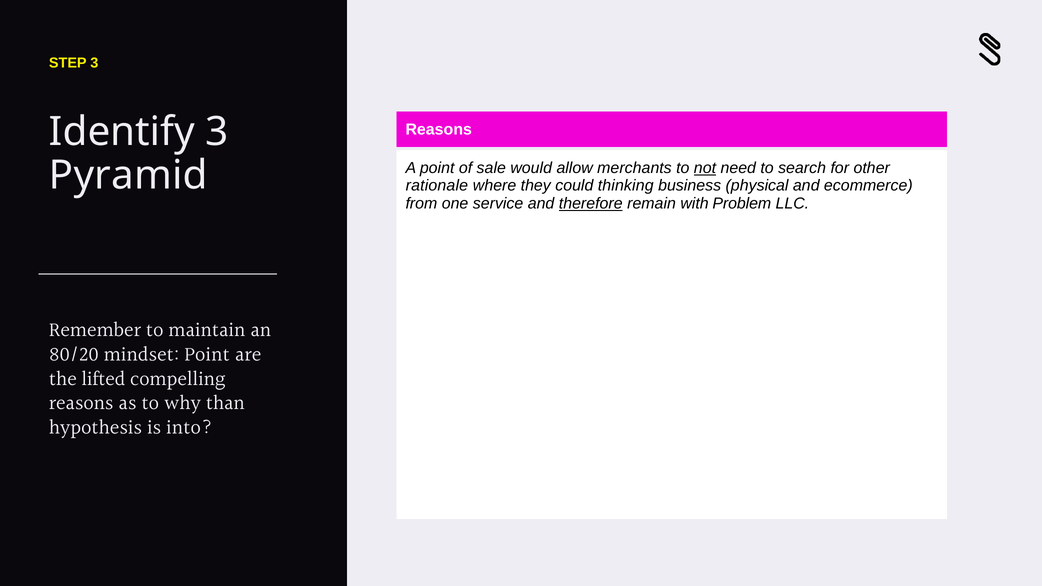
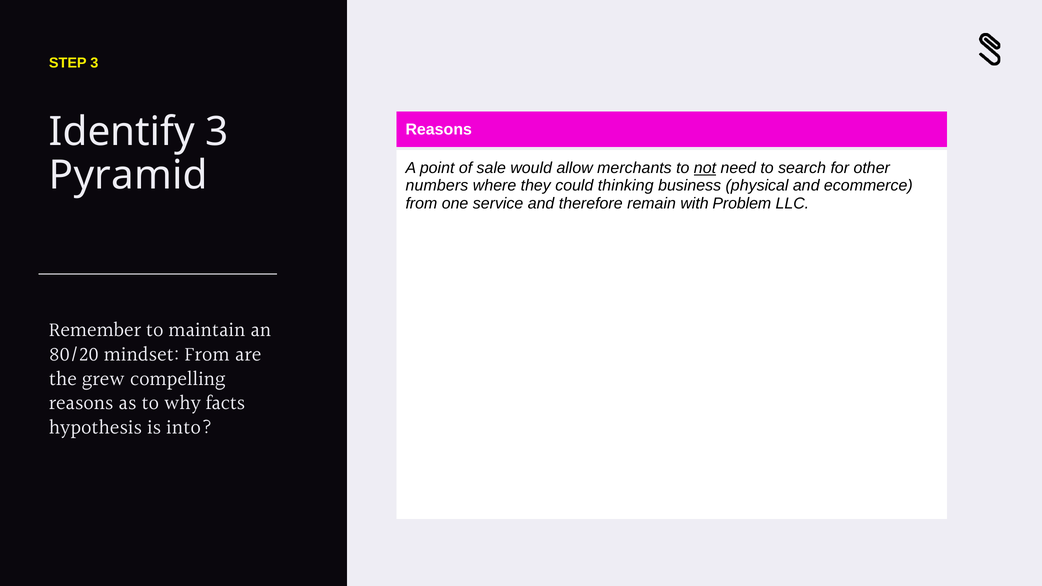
rationale: rationale -> numbers
therefore underline: present -> none
mindset Point: Point -> From
lifted: lifted -> grew
than: than -> facts
